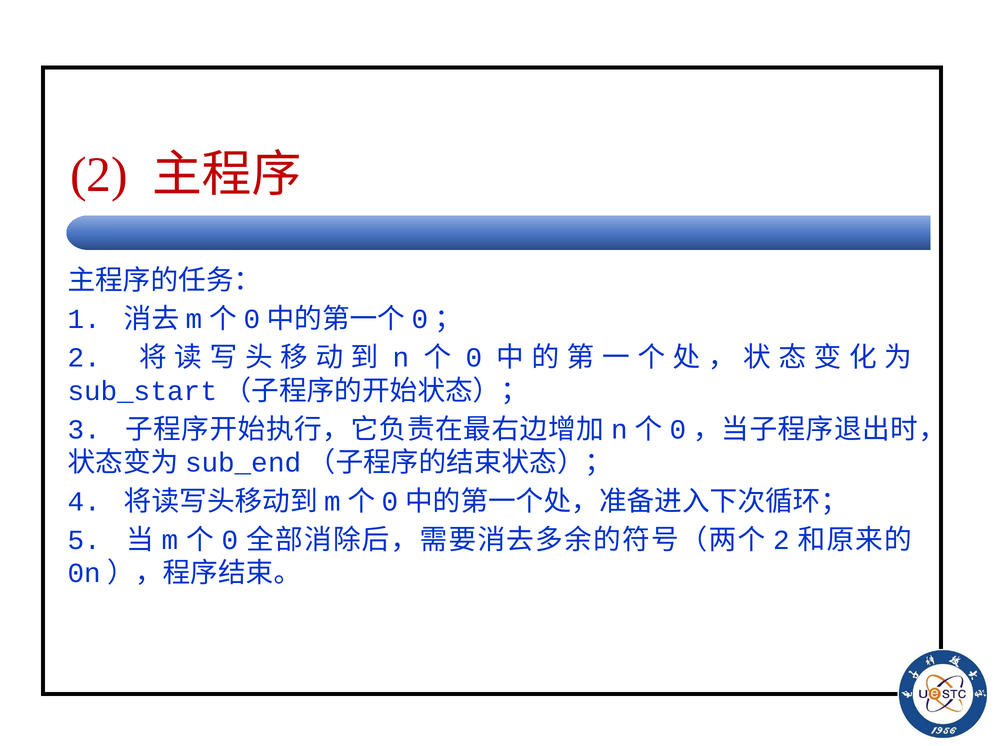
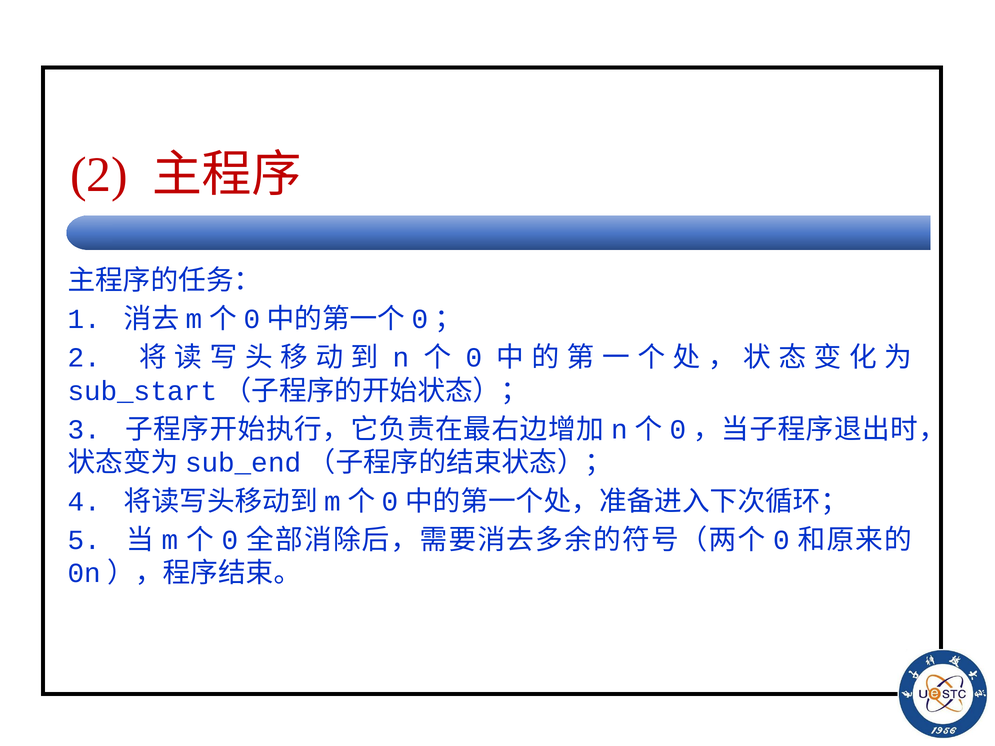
2 at (782, 540): 2 -> 0
